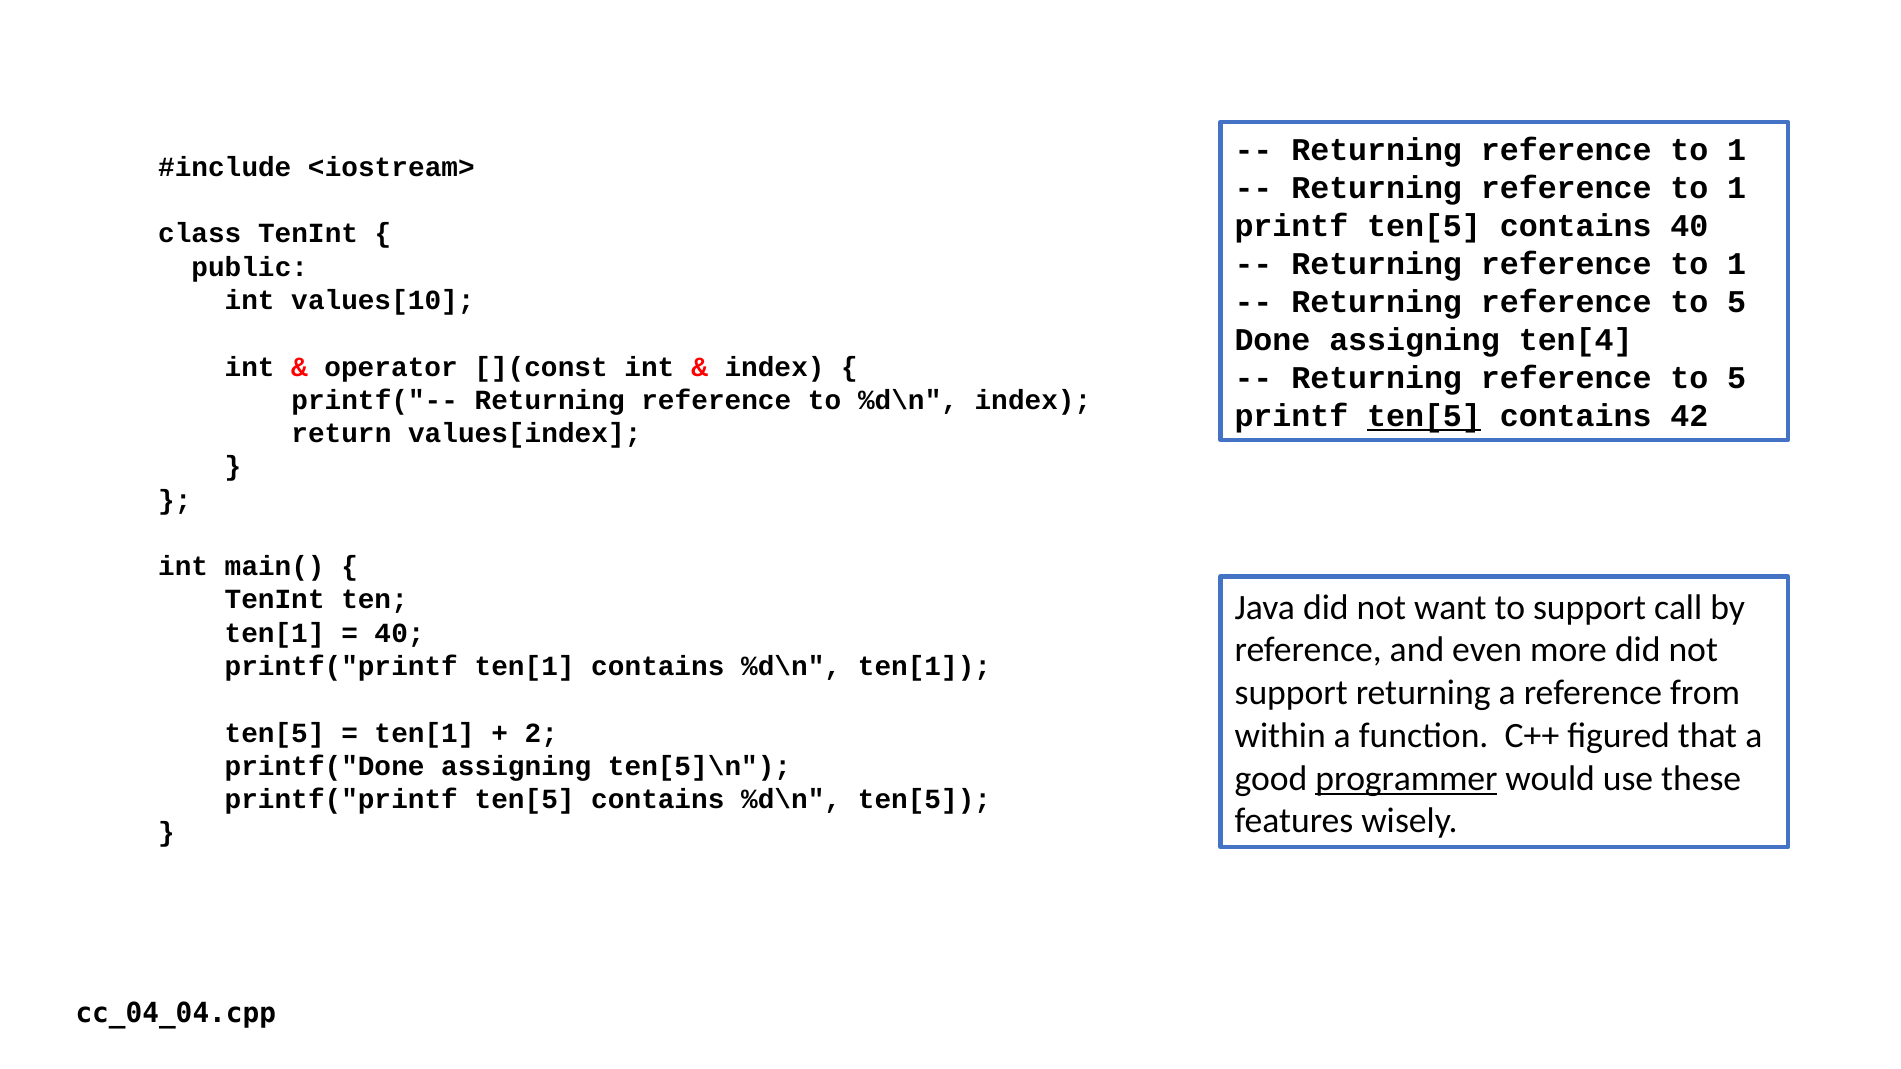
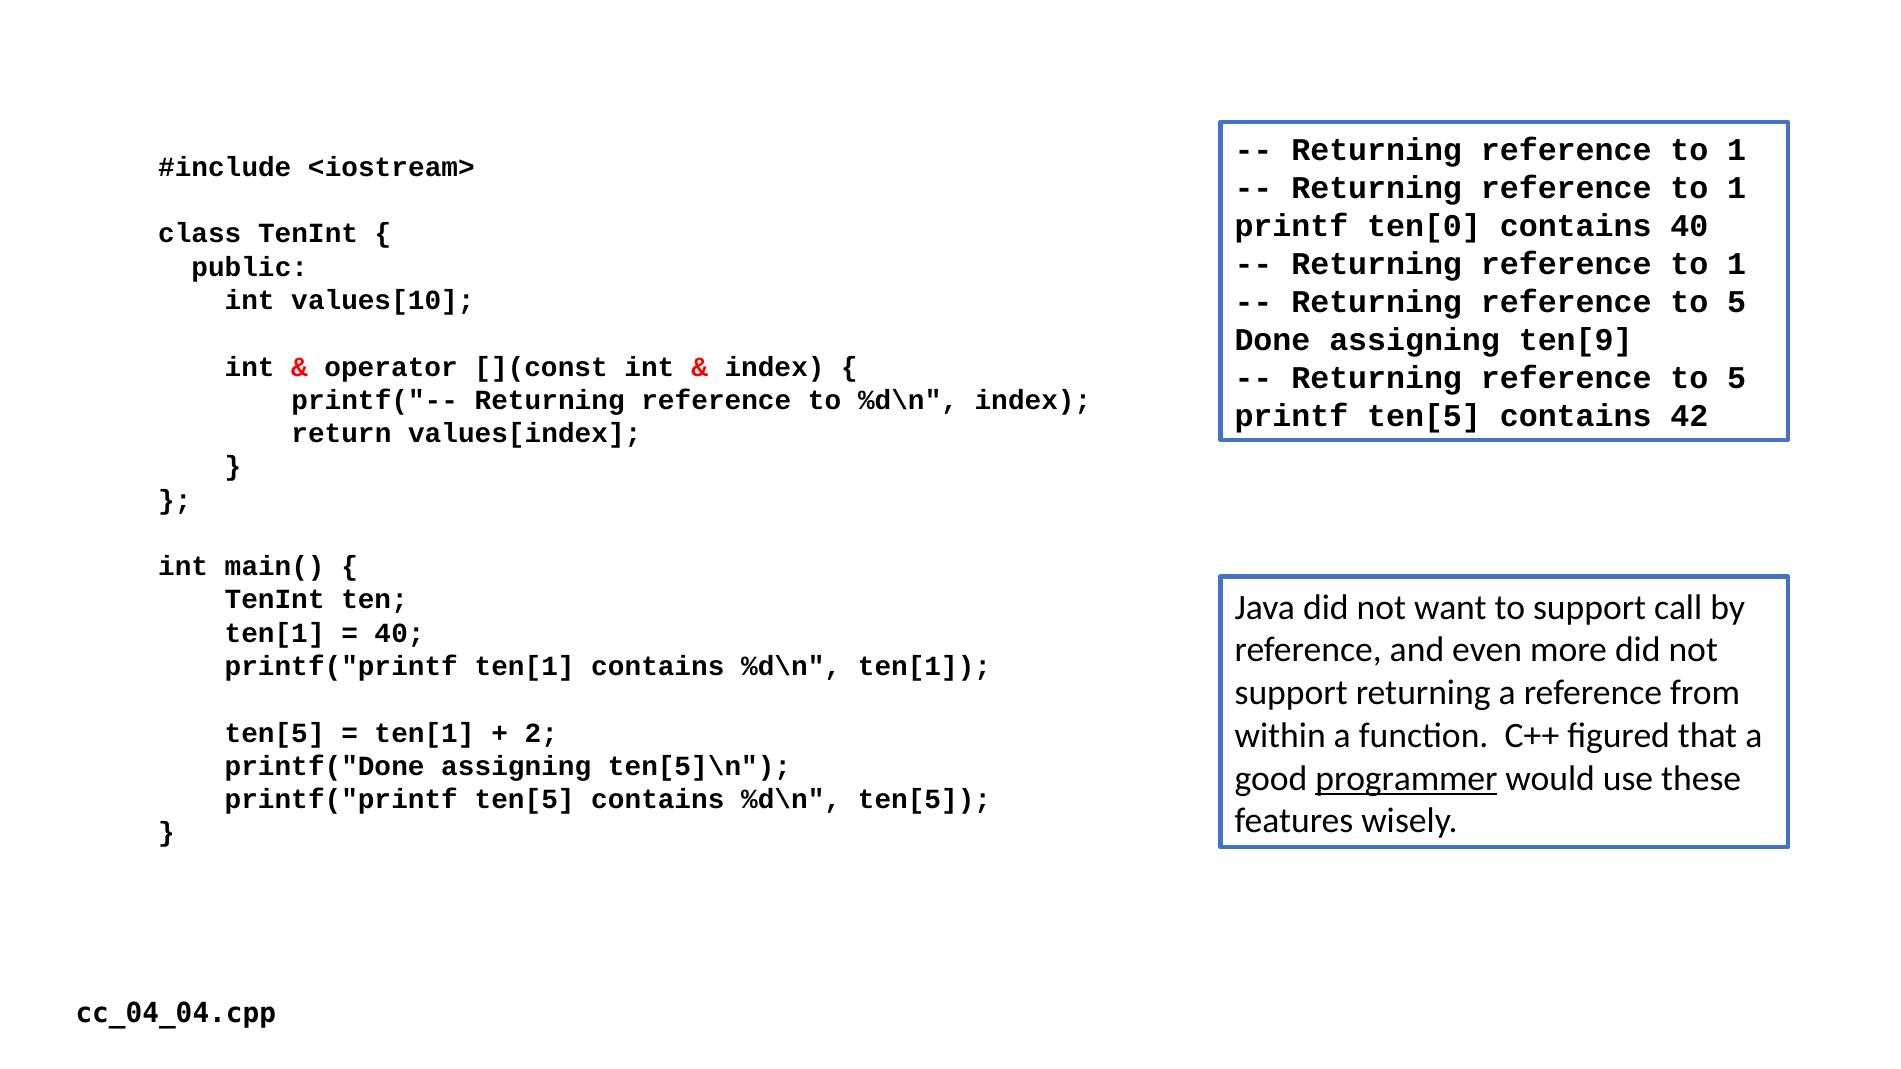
ten[5 at (1424, 226): ten[5 -> ten[0
ten[4: ten[4 -> ten[9
ten[5 at (1424, 416) underline: present -> none
